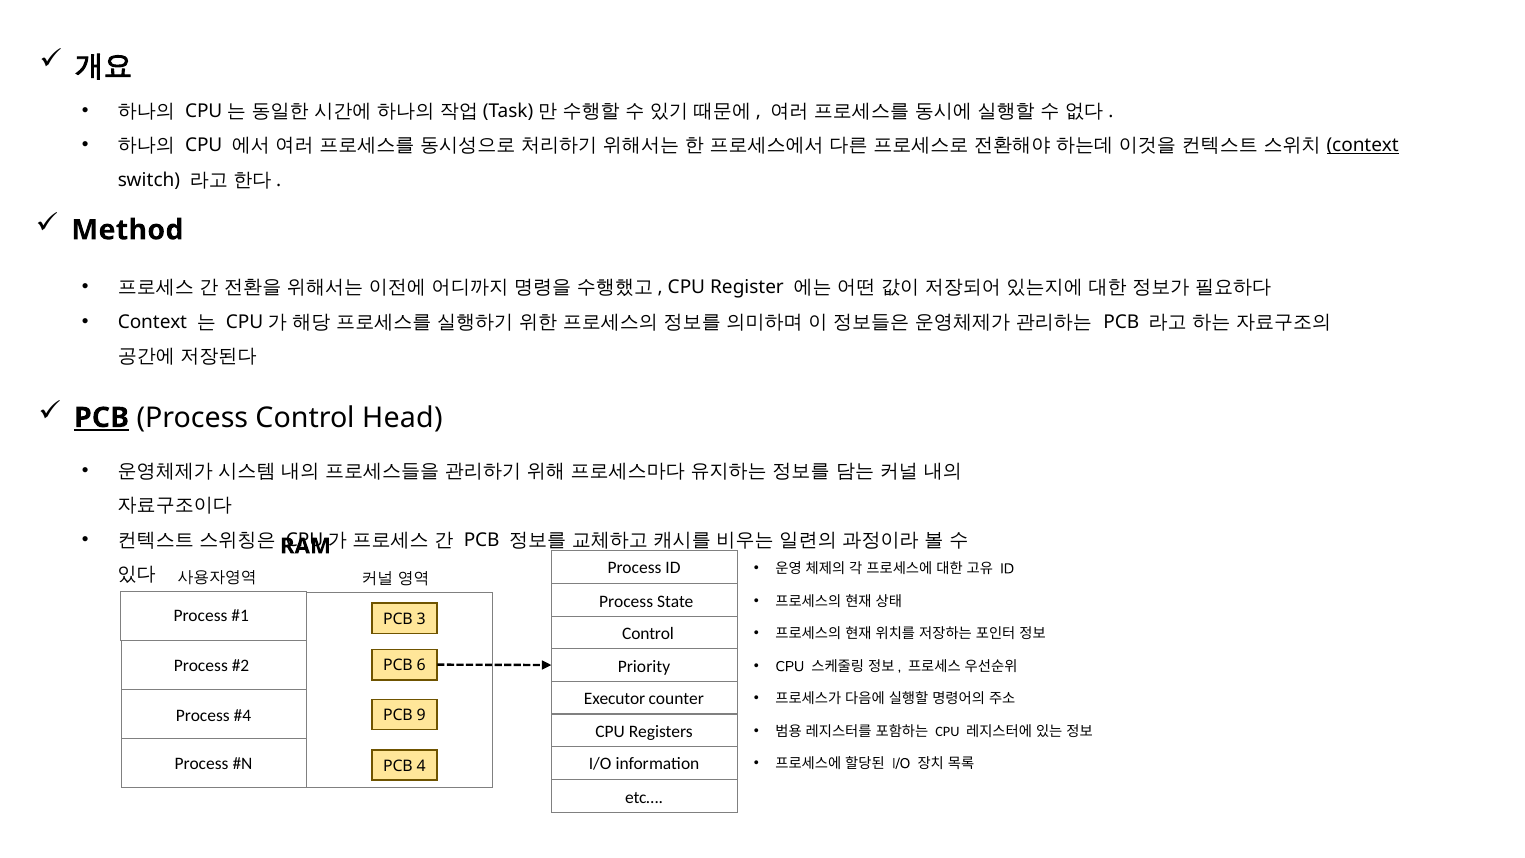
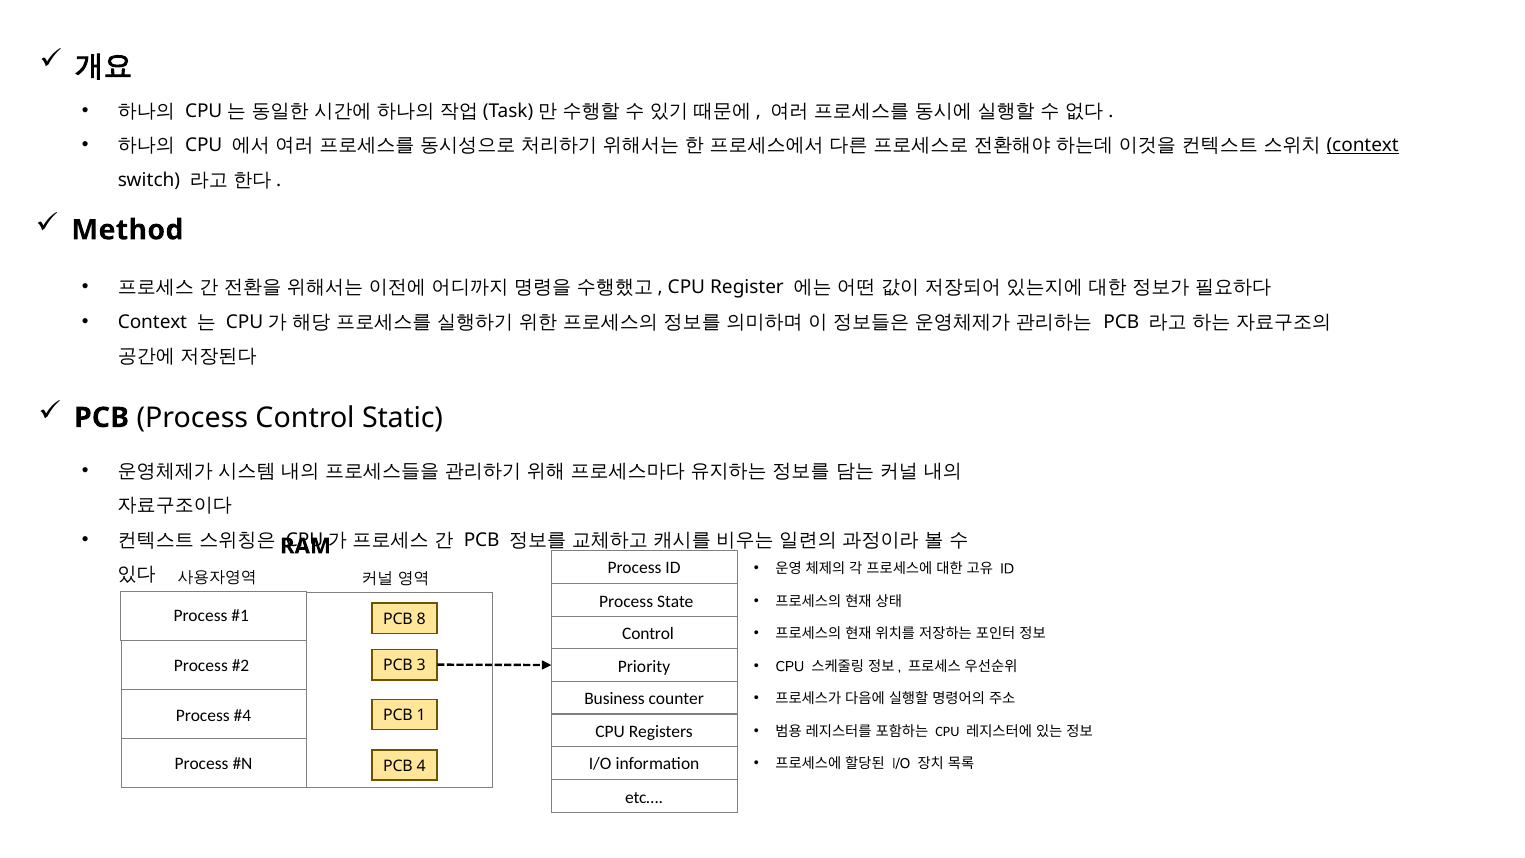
PCB at (102, 418) underline: present -> none
Head: Head -> Static
3: 3 -> 8
6: 6 -> 3
Executor: Executor -> Business
9: 9 -> 1
